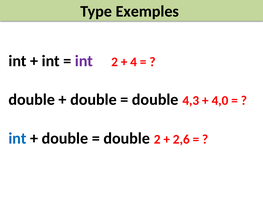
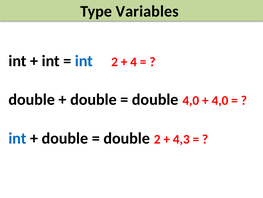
Exemples: Exemples -> Variables
int at (84, 61) colour: purple -> blue
double 4,3: 4,3 -> 4,0
2,6: 2,6 -> 4,3
